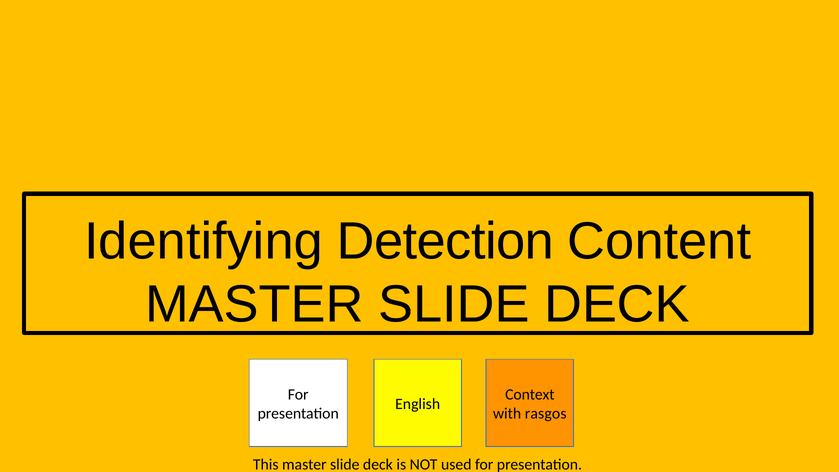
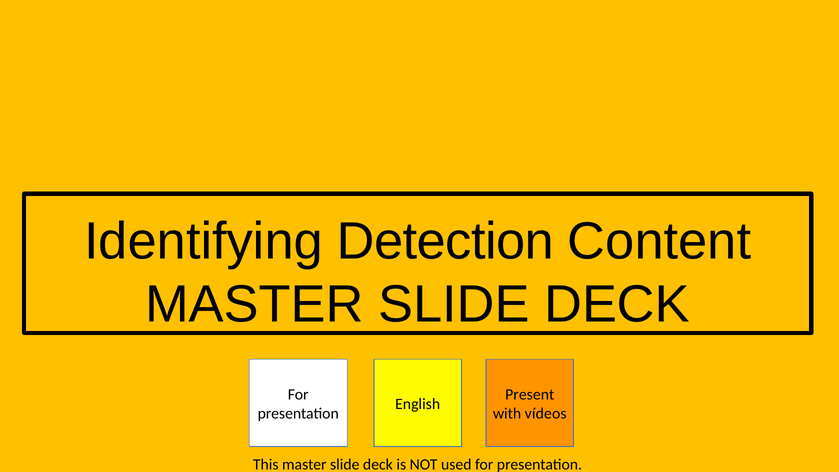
Context: Context -> Present
rasgos: rasgos -> vídeos
